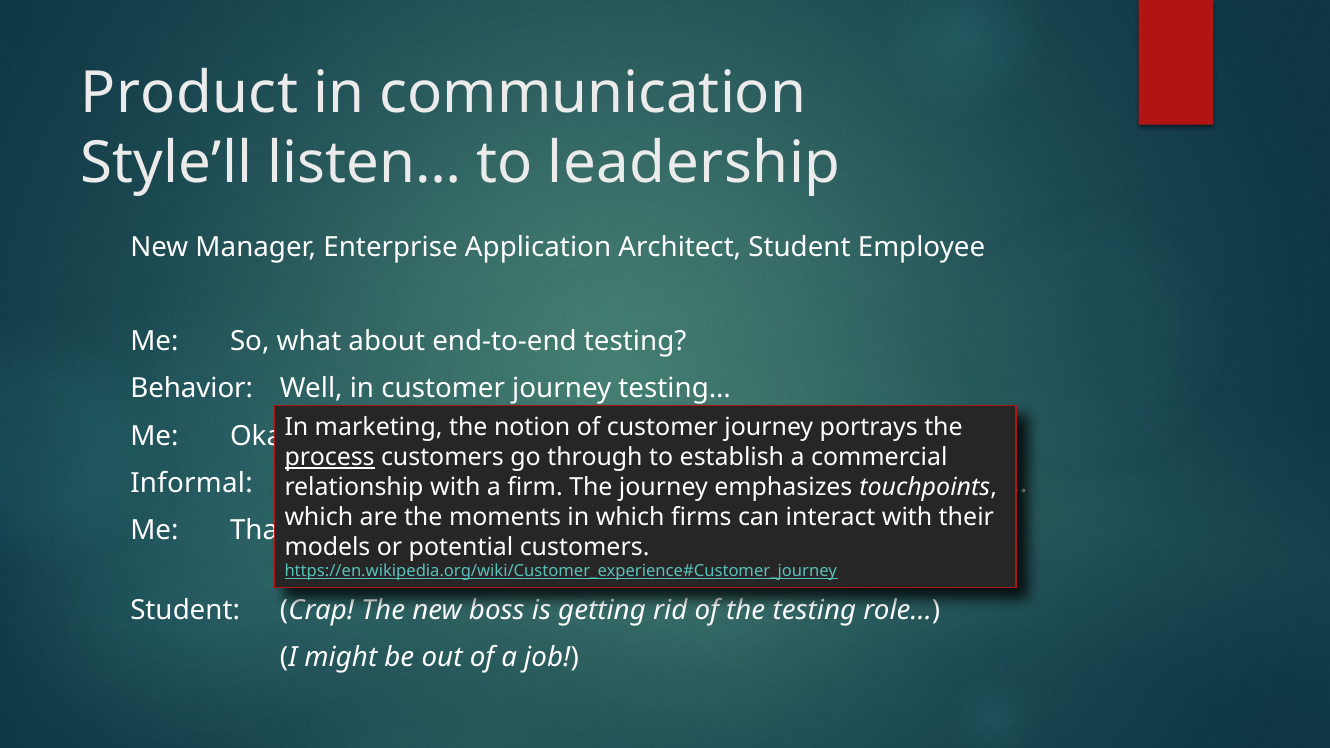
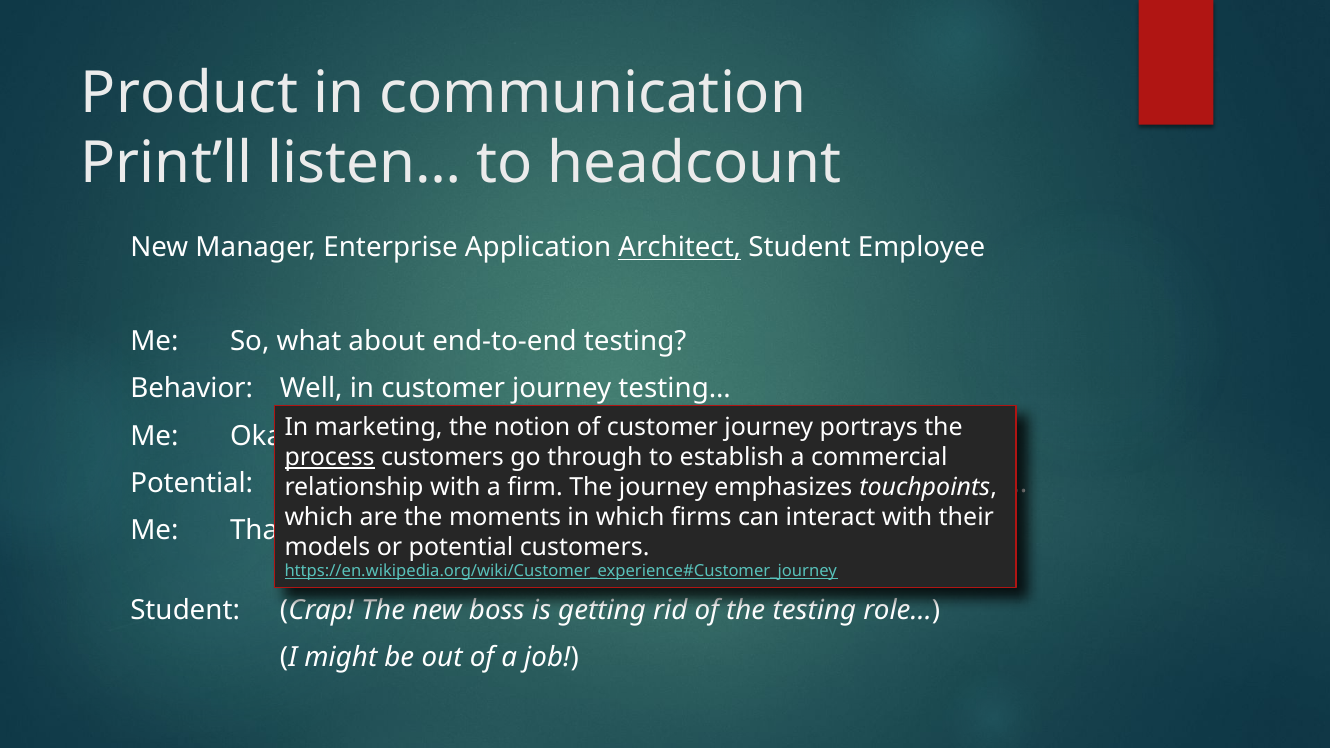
Style’ll: Style’ll -> Print’ll
leadership: leadership -> headcount
Architect underline: none -> present
Informal at (192, 483): Informal -> Potential
